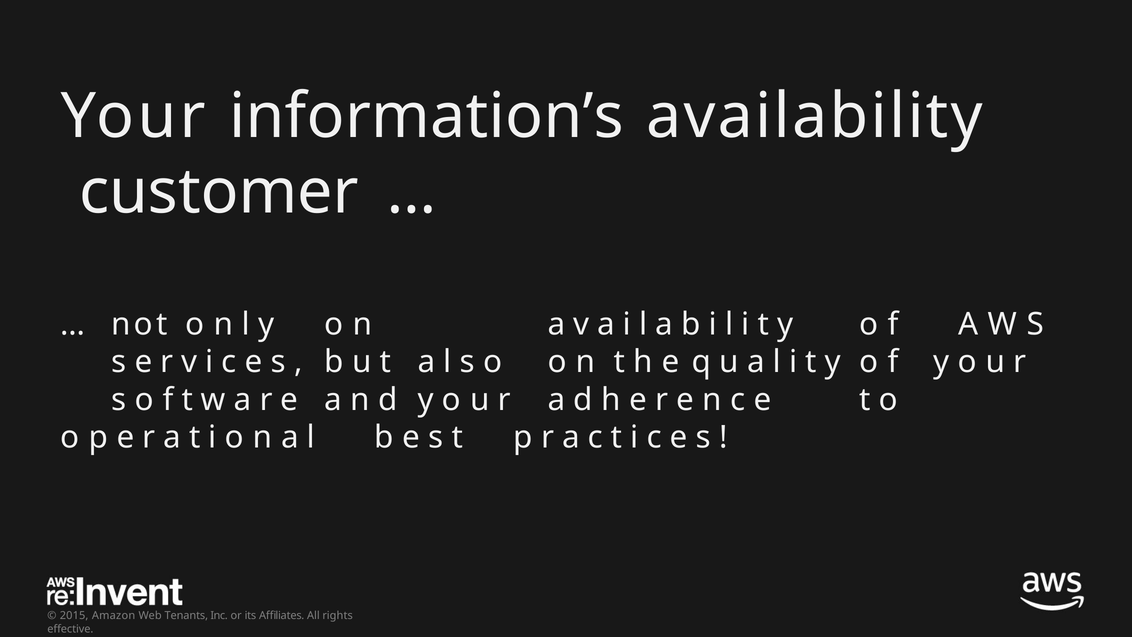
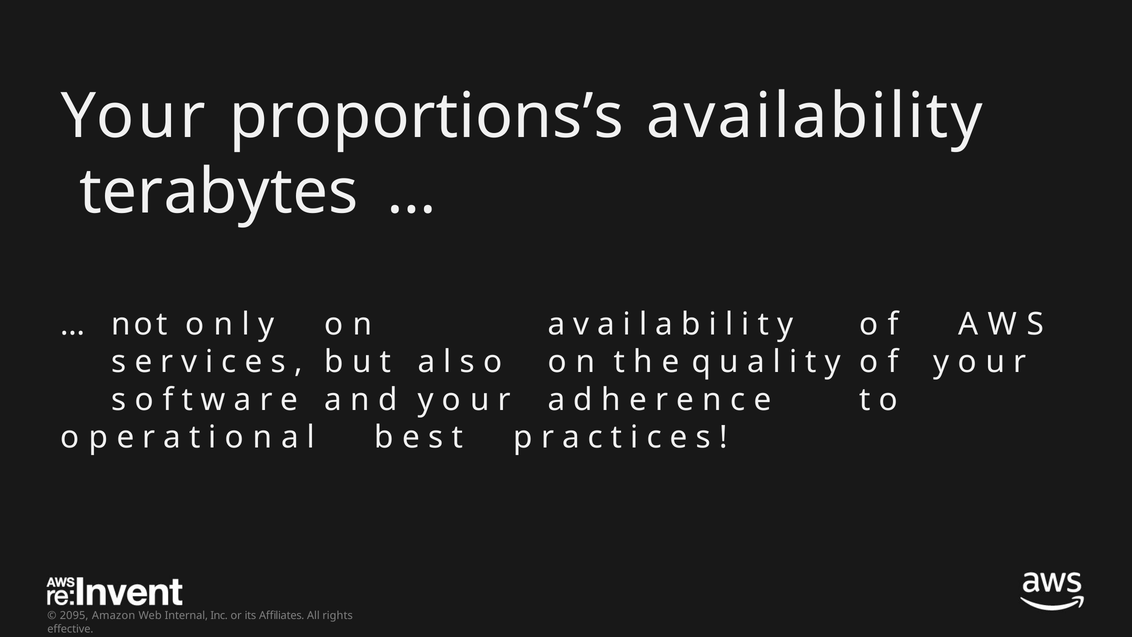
information’s: information’s -> proportions’s
customer: customer -> terabytes
2015: 2015 -> 2095
Tenants: Tenants -> Internal
